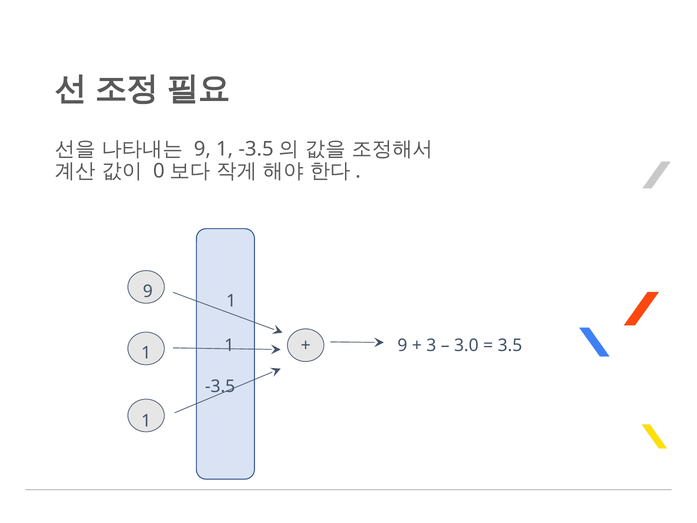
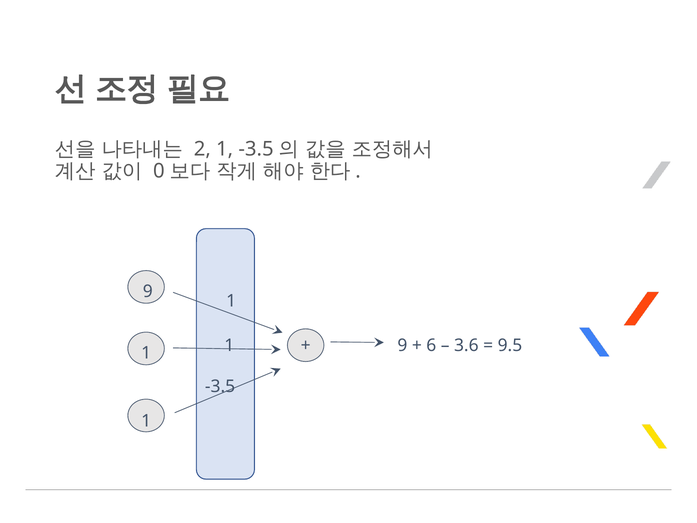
9 at (202, 149): 9 -> 2
3: 3 -> 6
3.0: 3.0 -> 3.6
3.5: 3.5 -> 9.5
